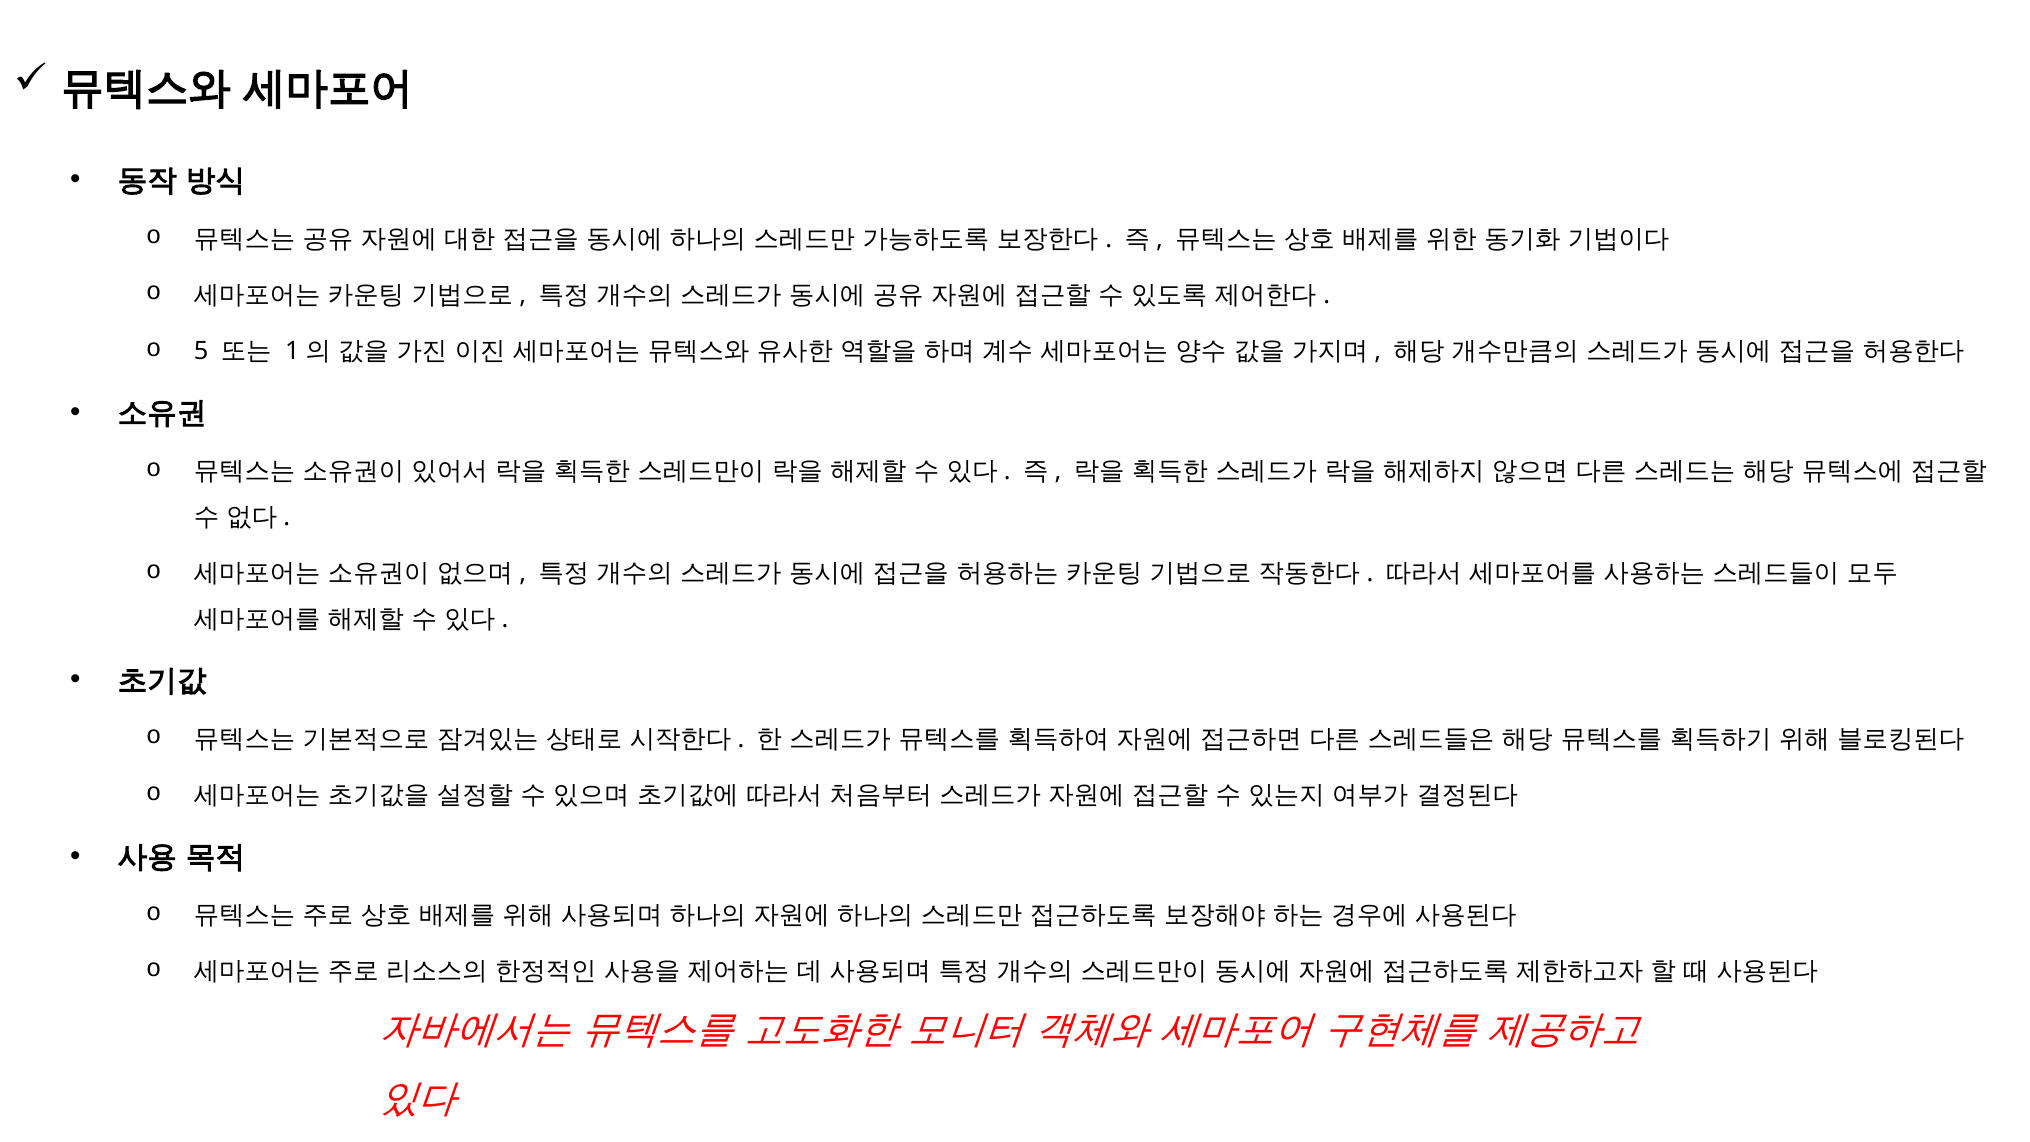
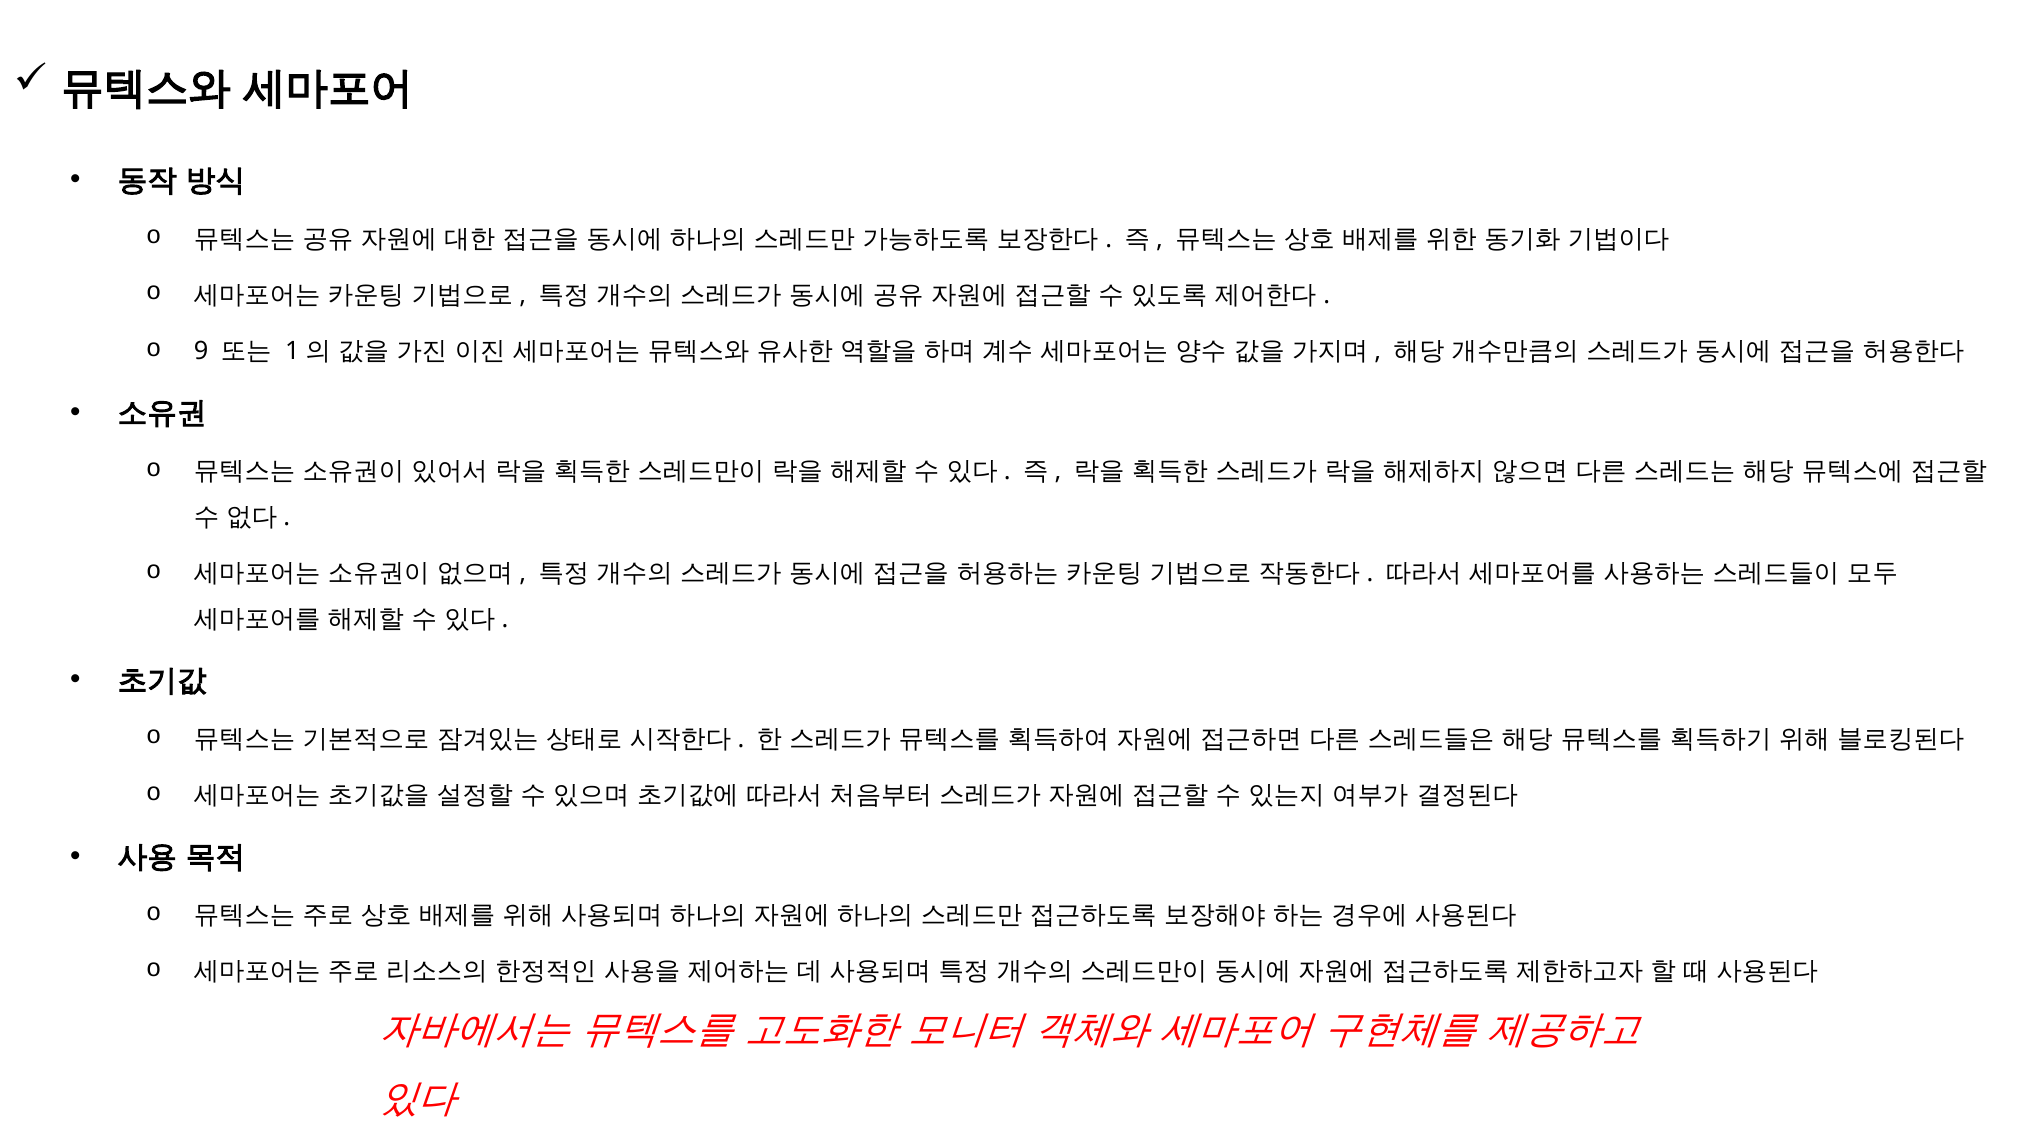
5: 5 -> 9
